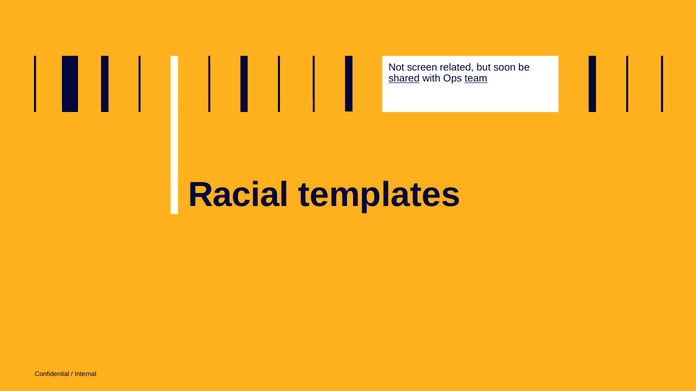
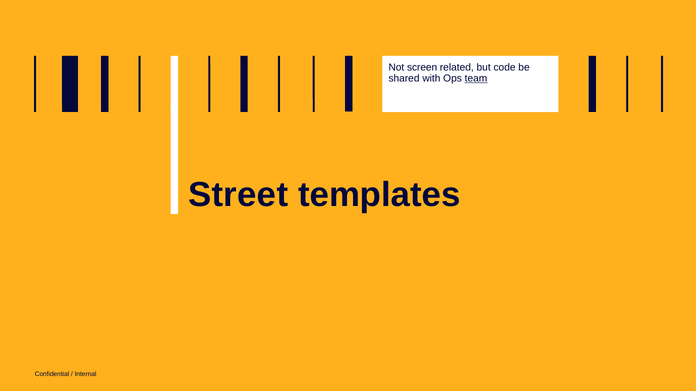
soon: soon -> code
shared underline: present -> none
Racial: Racial -> Street
